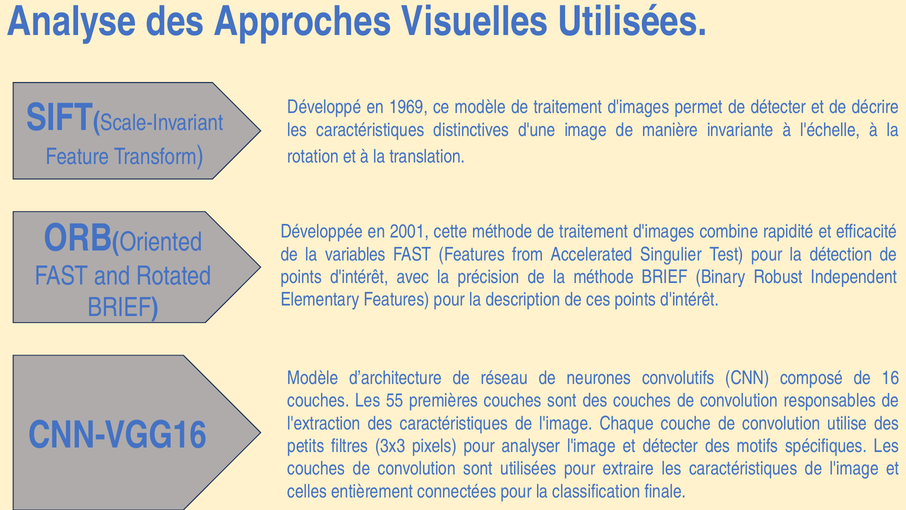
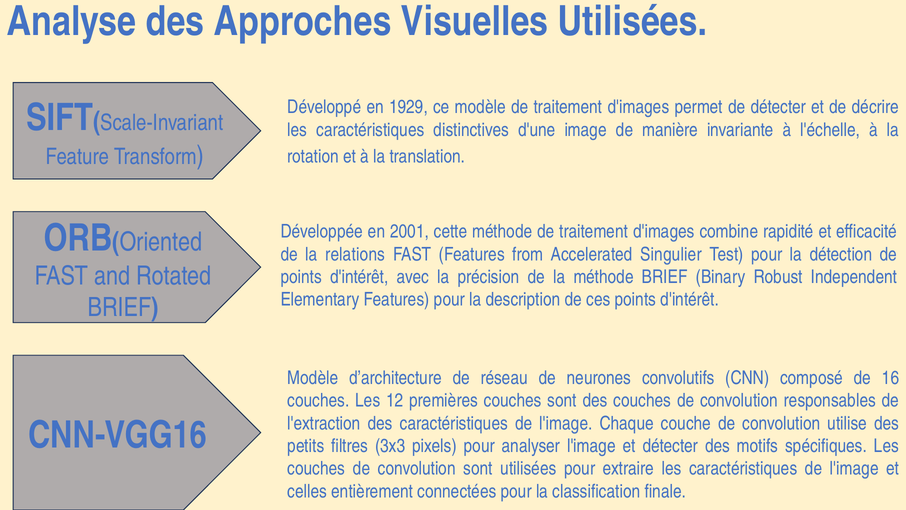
1969: 1969 -> 1929
variables: variables -> relations
55: 55 -> 12
